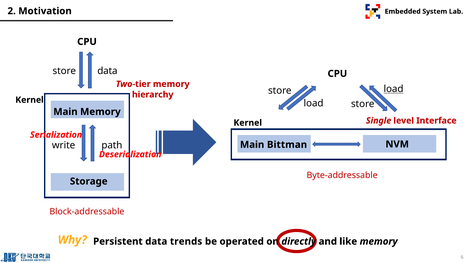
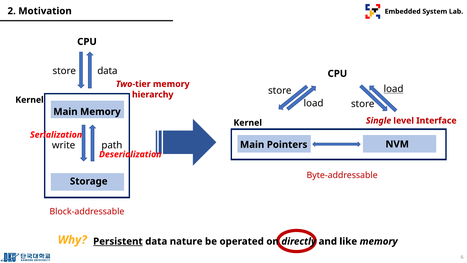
Bittman: Bittman -> Pointers
Persistent underline: none -> present
trends: trends -> nature
